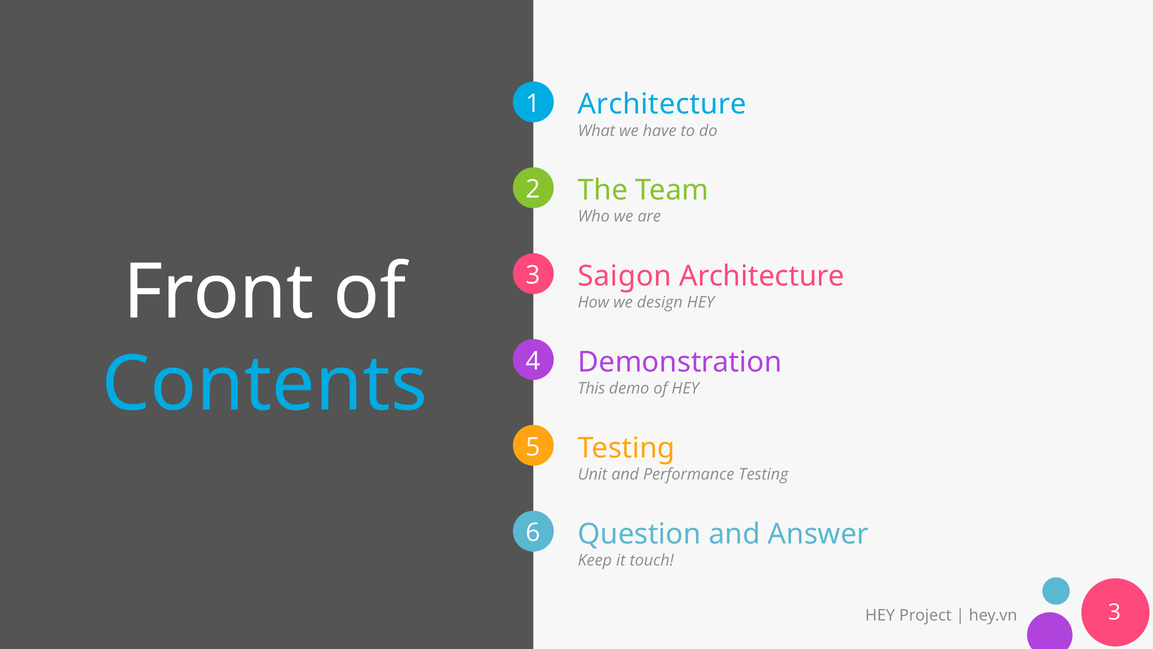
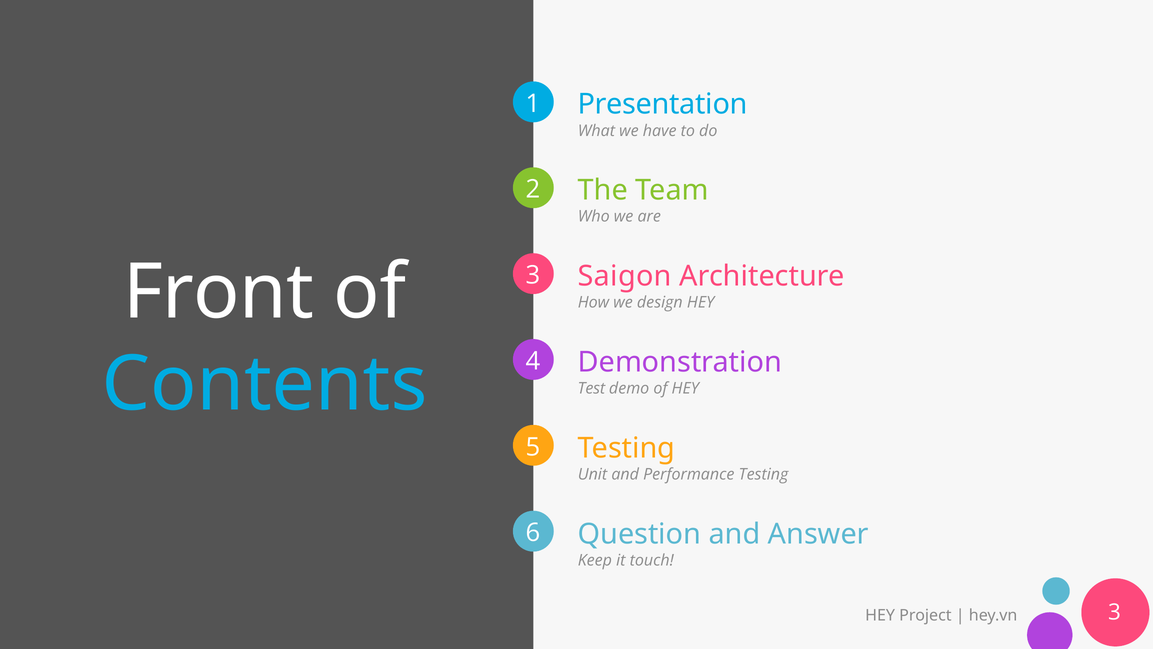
Architecture at (662, 104): Architecture -> Presentation
This: This -> Test
